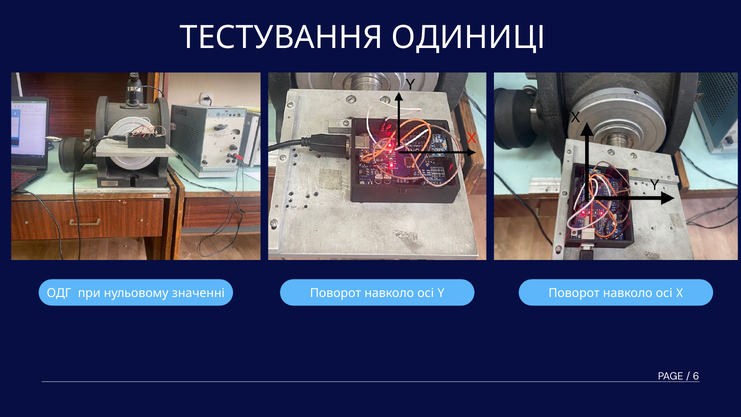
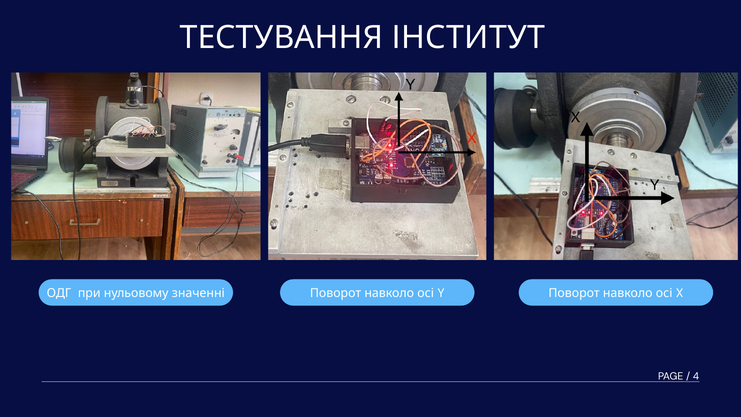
ОДИНИЦІ: ОДИНИЦІ -> ІНСТИТУТ
6: 6 -> 4
